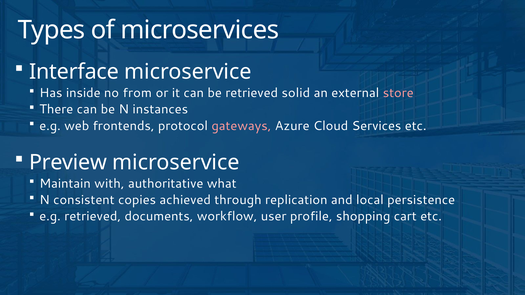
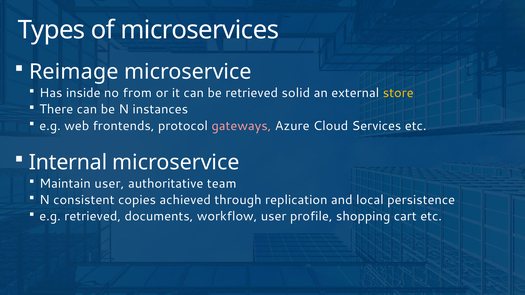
Interface: Interface -> Reimage
store colour: pink -> yellow
Preview: Preview -> Internal
Maintain with: with -> user
what: what -> team
